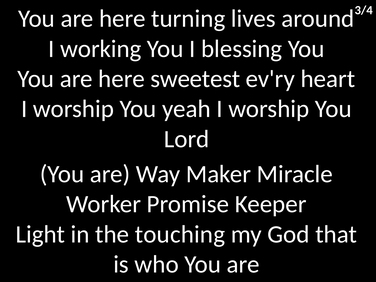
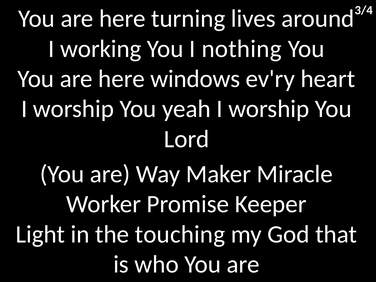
blessing: blessing -> nothing
sweetest: sweetest -> windows
